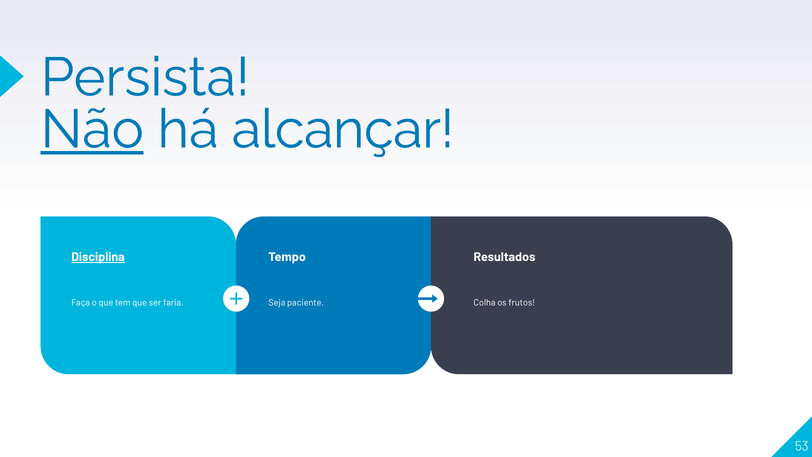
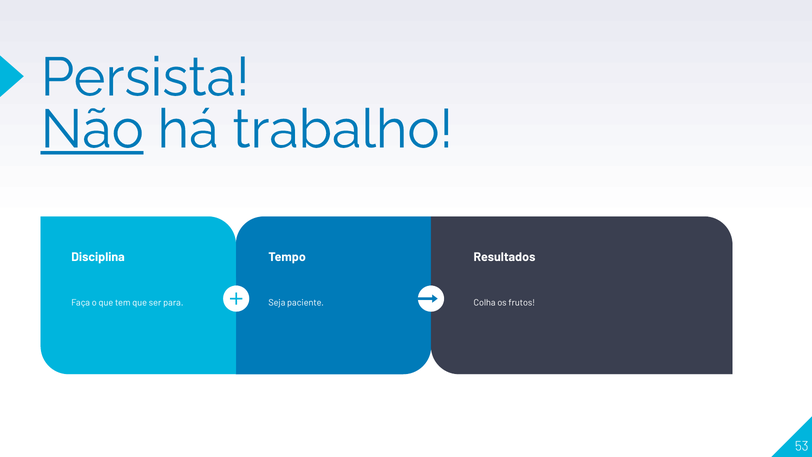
alcançar: alcançar -> trabalho
Disciplina underline: present -> none
faria: faria -> para
